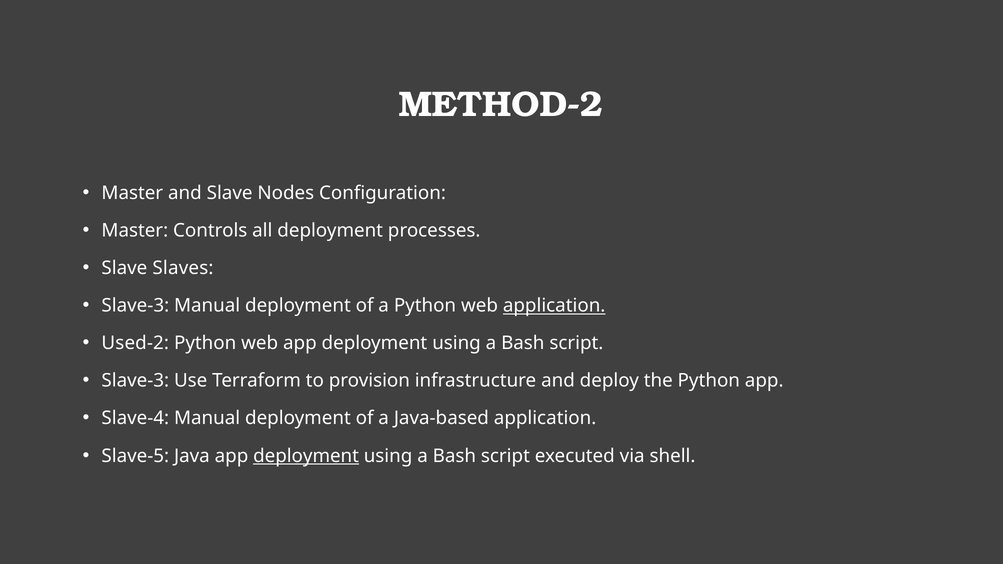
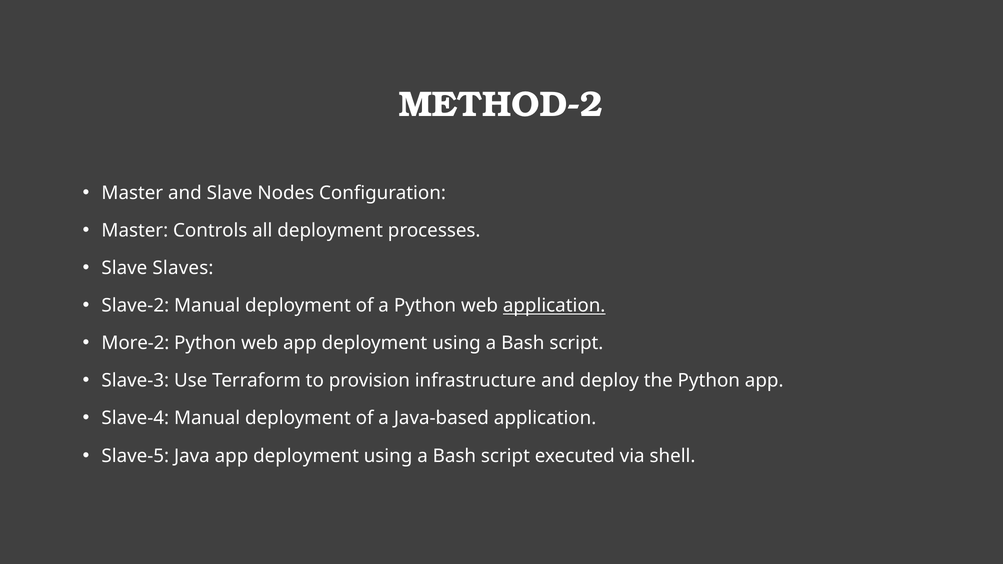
Slave-3 at (135, 306): Slave-3 -> Slave-2
Used-2: Used-2 -> More-2
deployment at (306, 456) underline: present -> none
